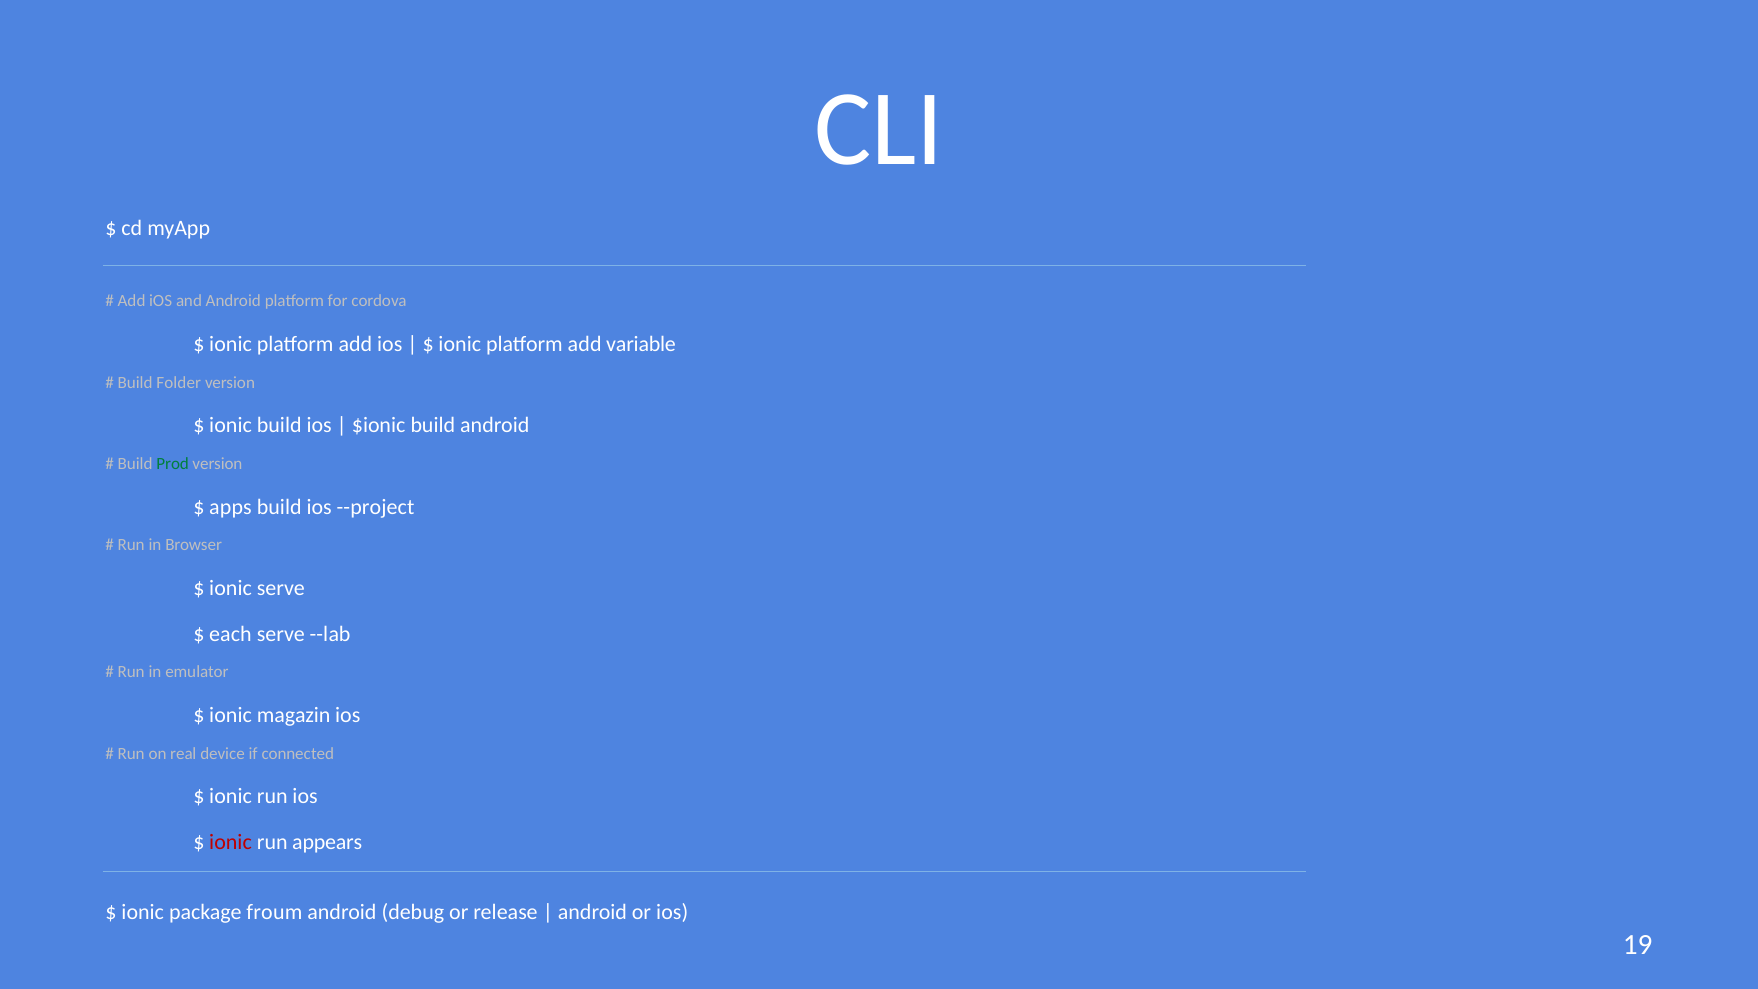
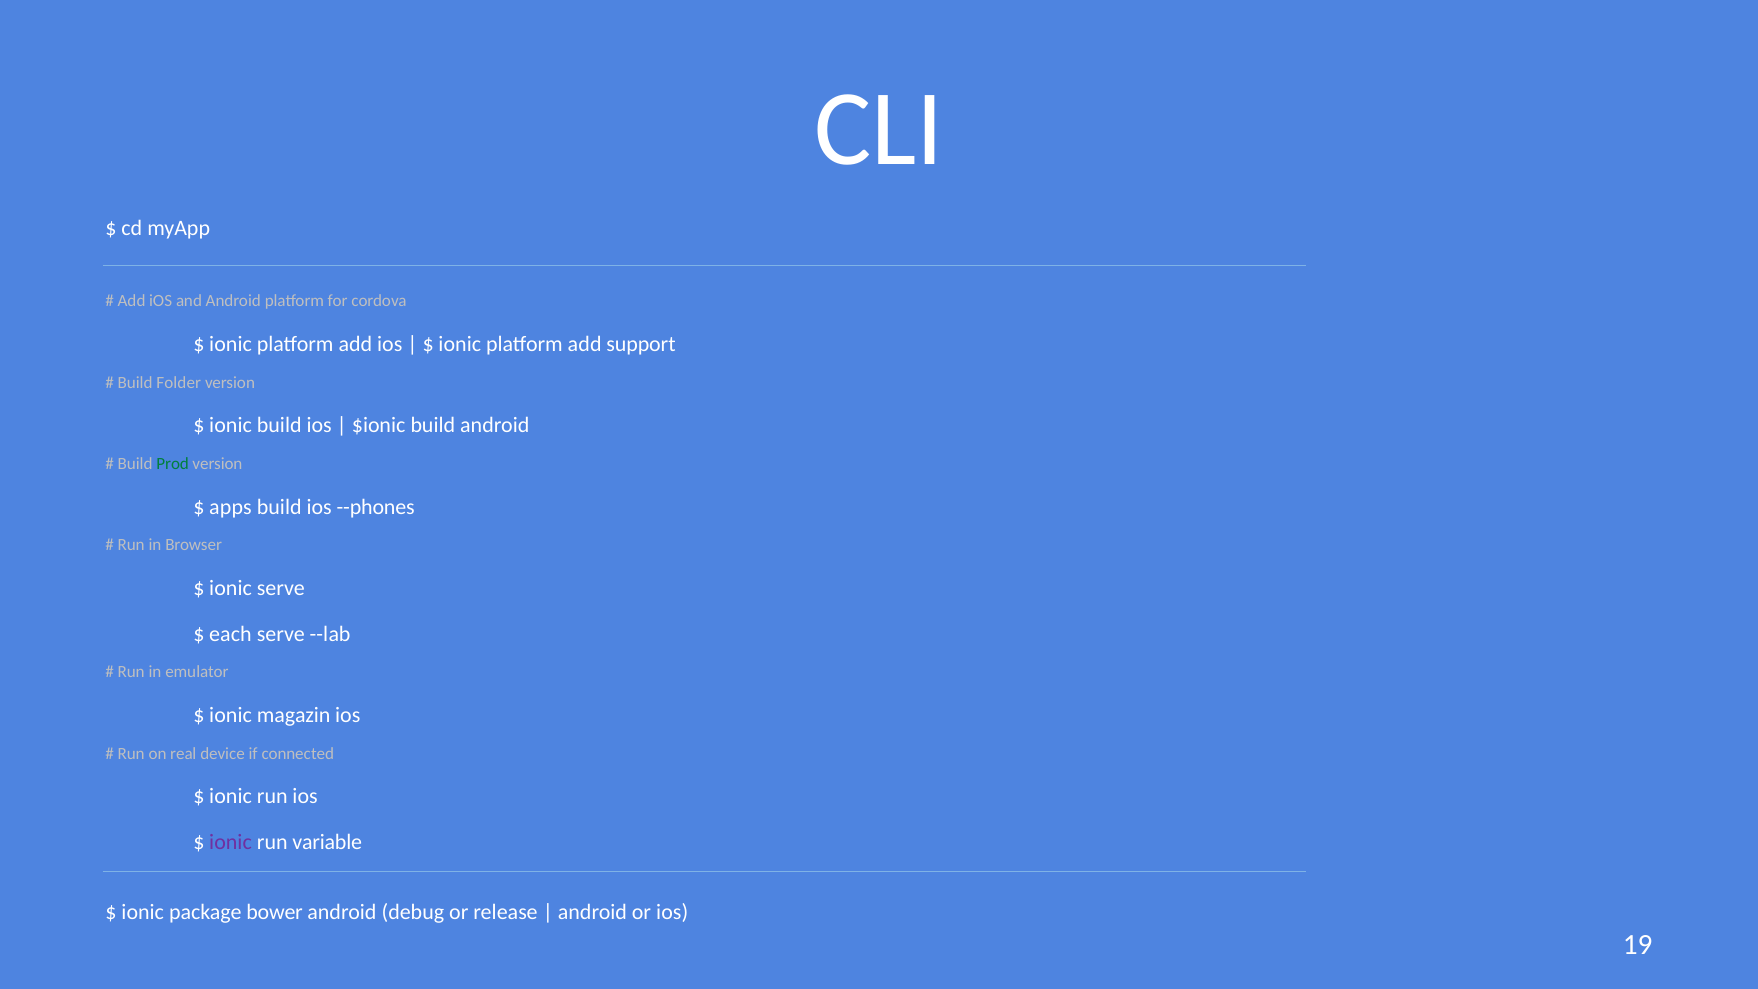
variable: variable -> support
--project: --project -> --phones
ionic at (231, 842) colour: red -> purple
appears: appears -> variable
froum: froum -> bower
